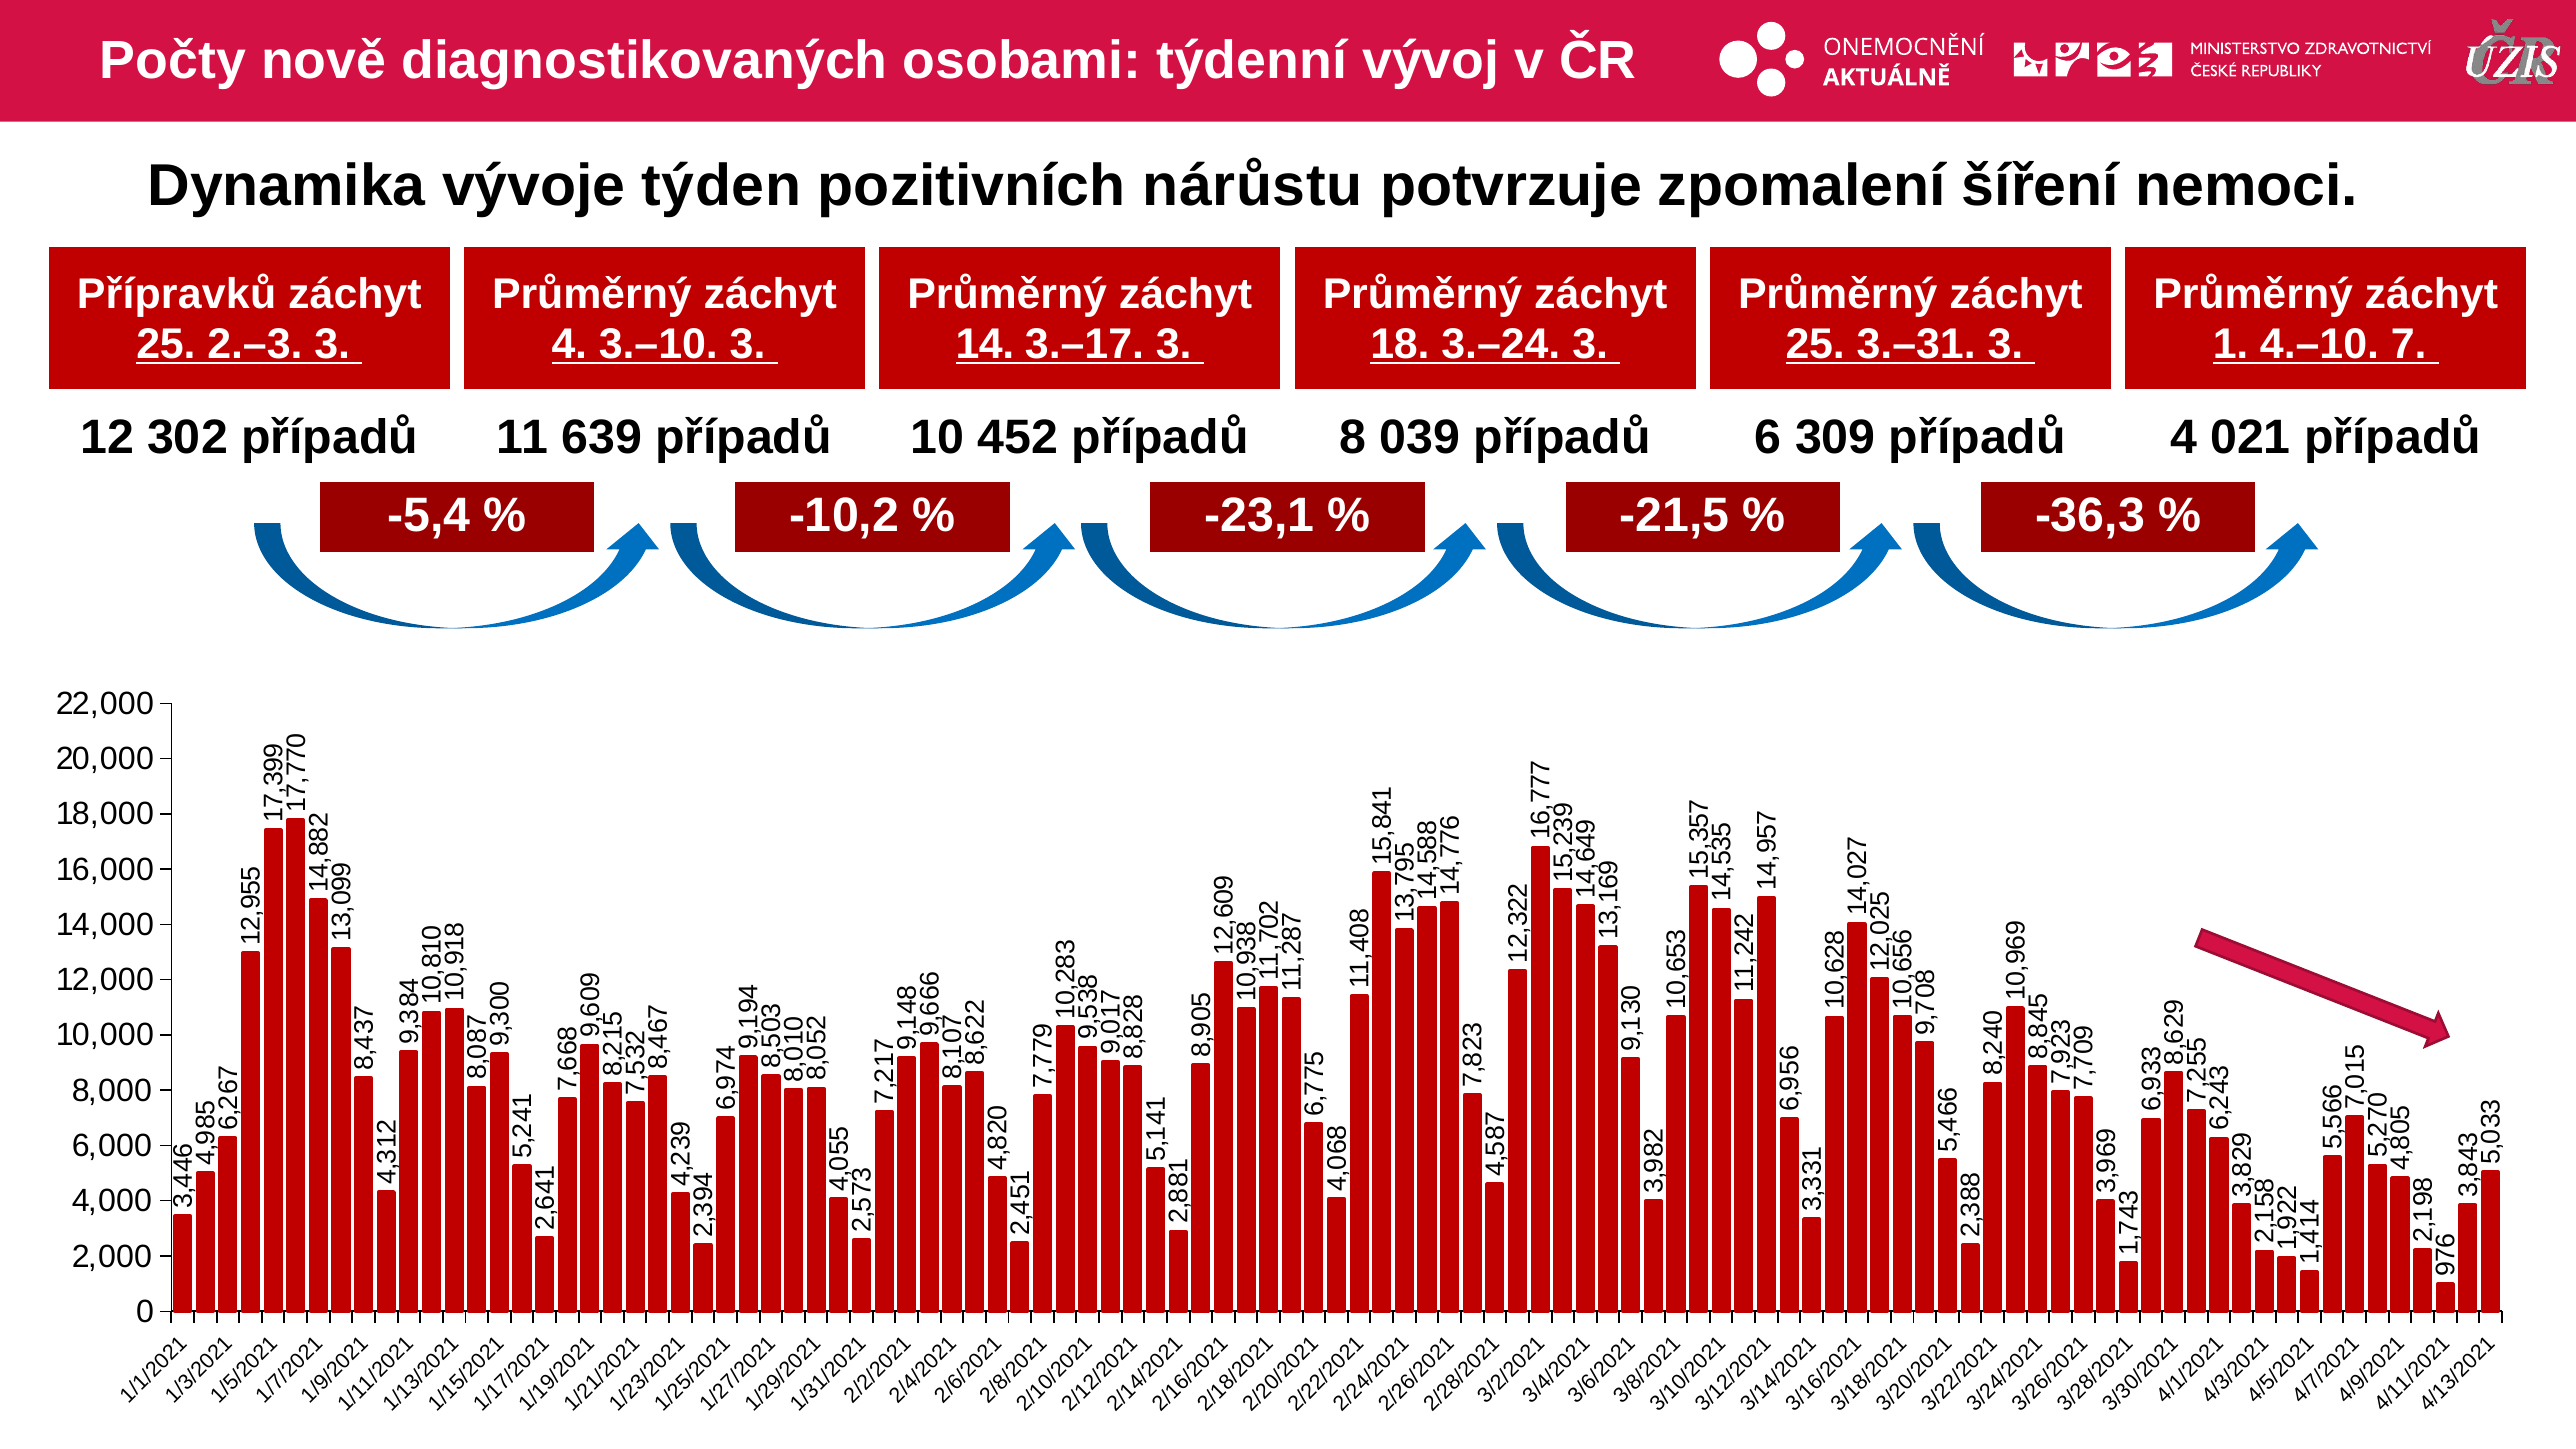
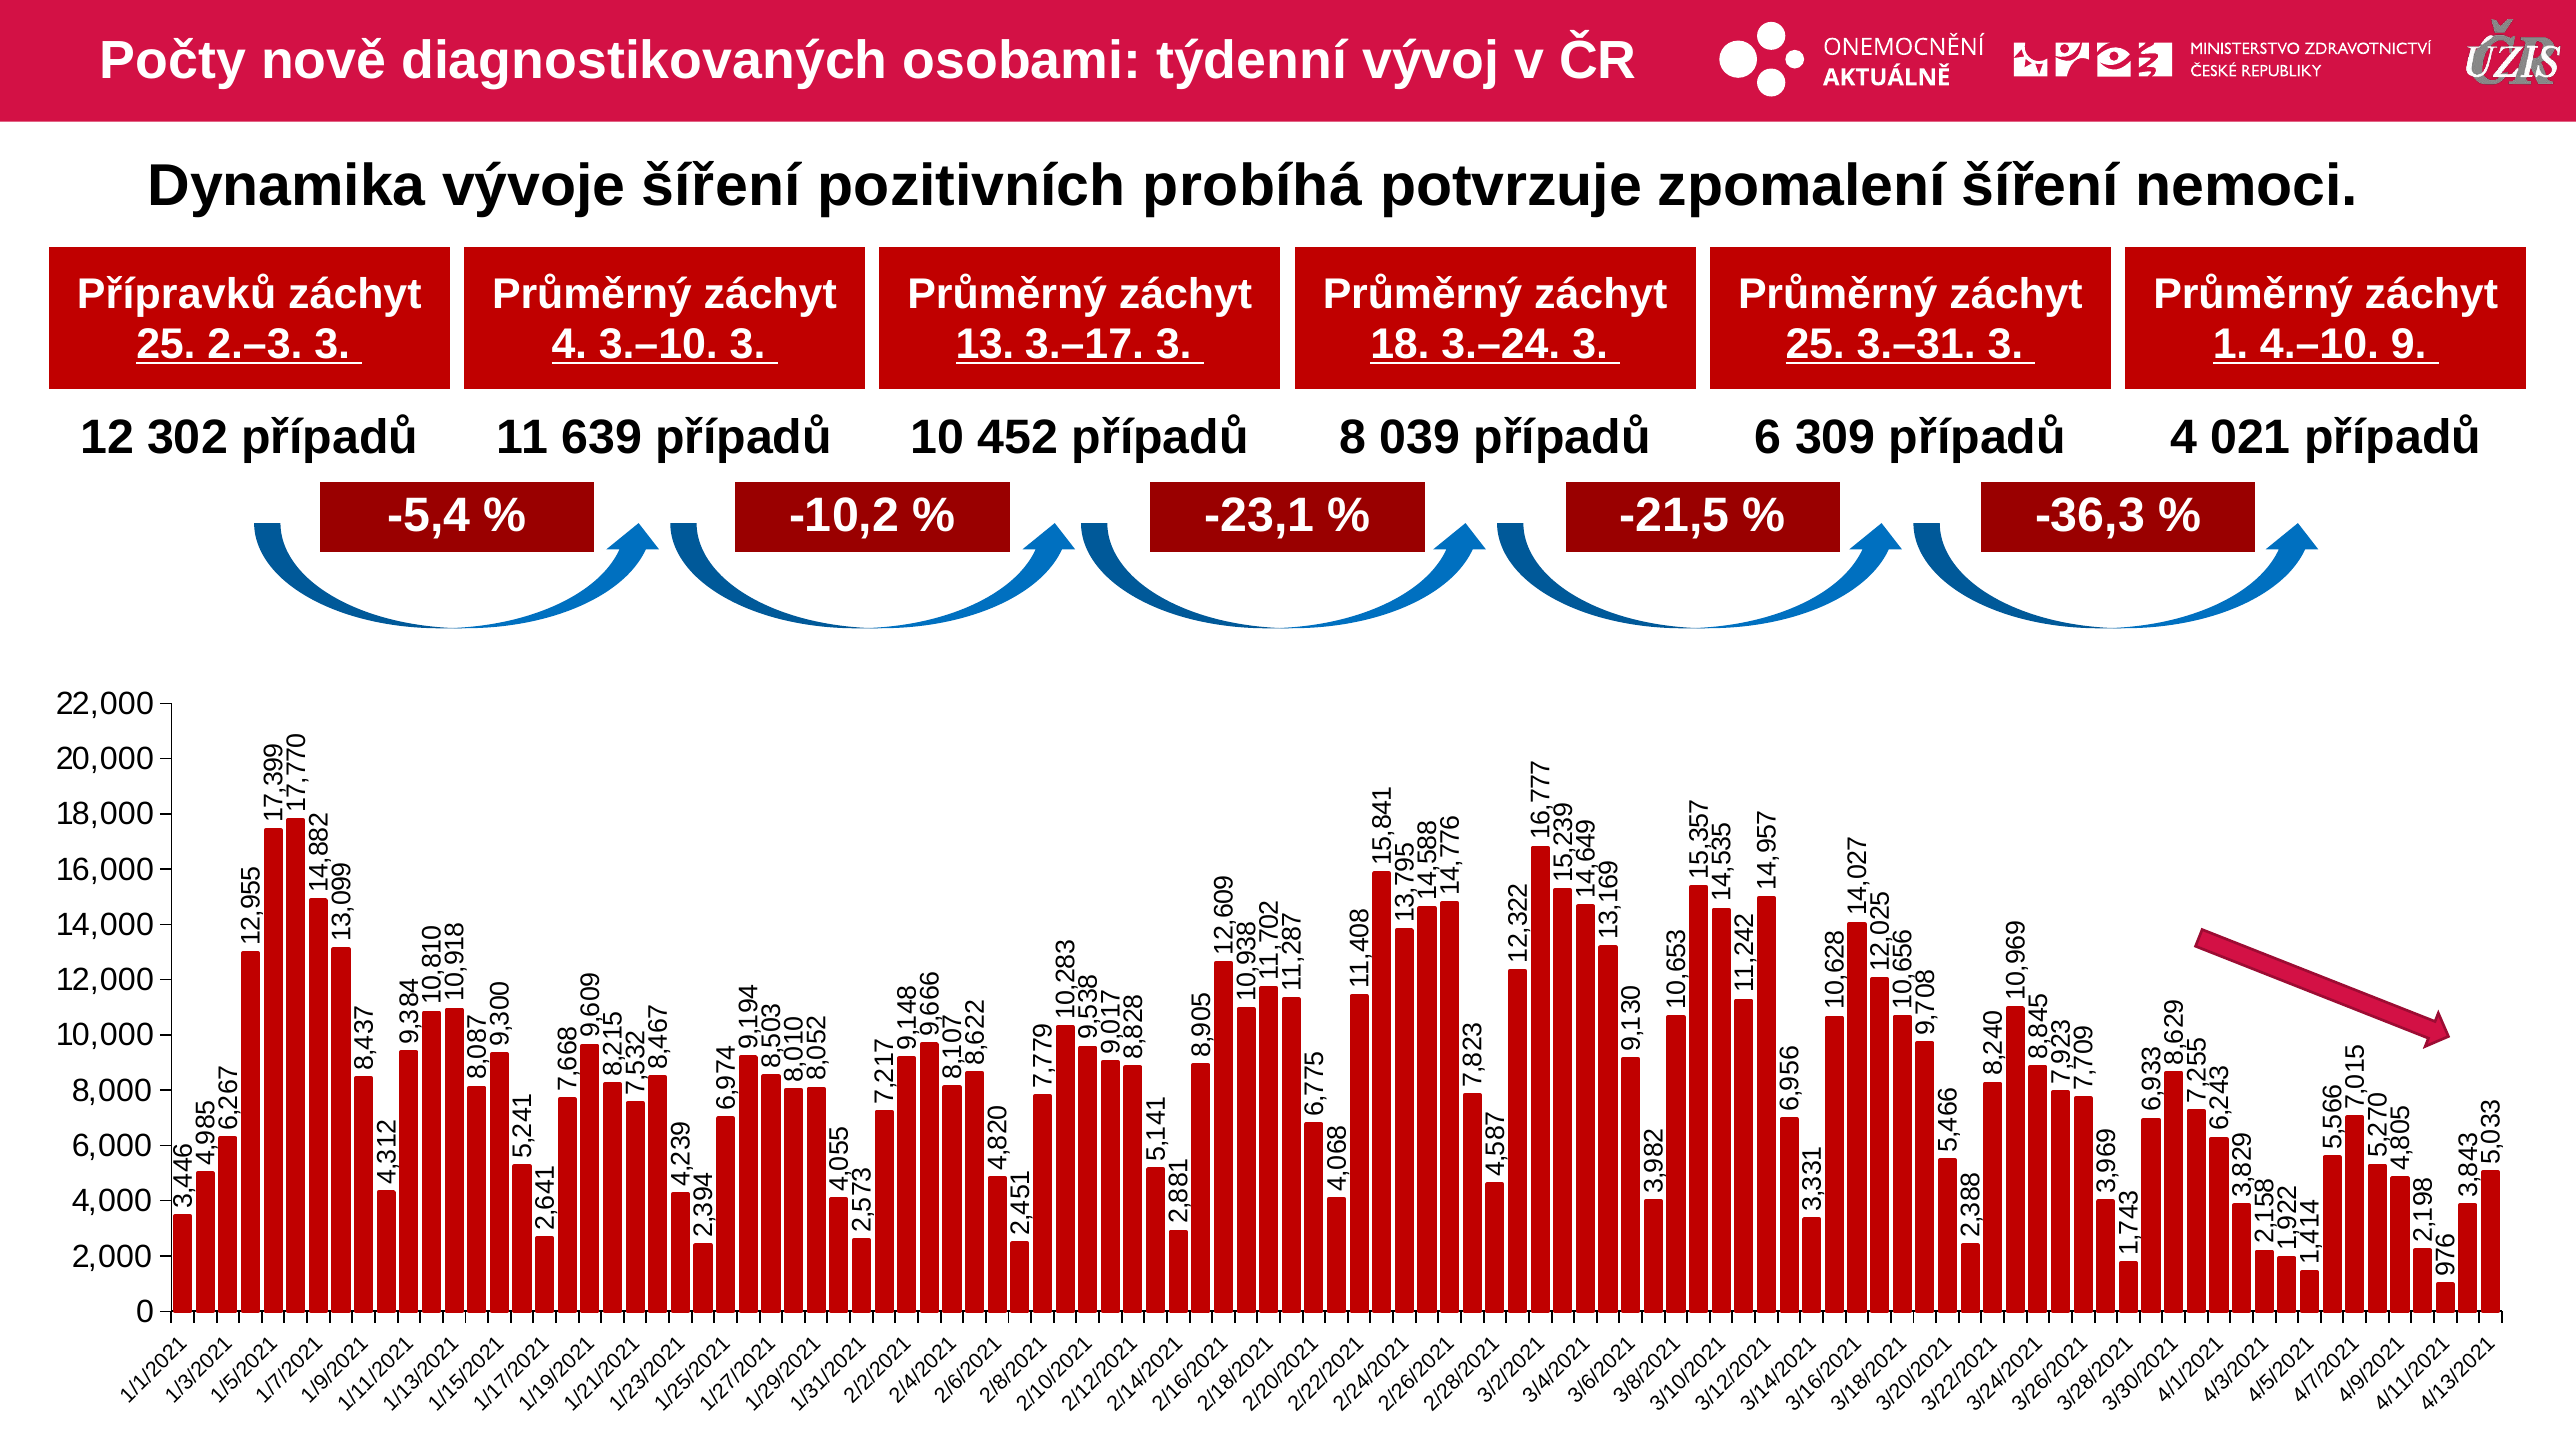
vývoje týden: týden -> šíření
nárůstu: nárůstu -> probíhá
14: 14 -> 13
4.–10 7: 7 -> 9
